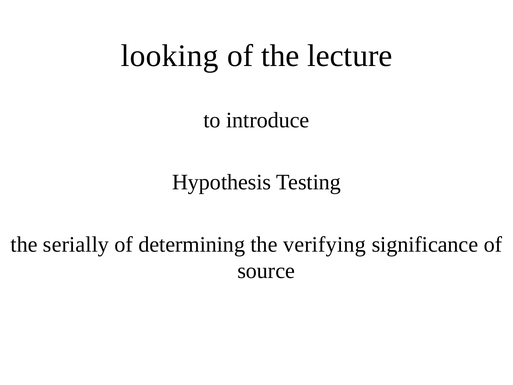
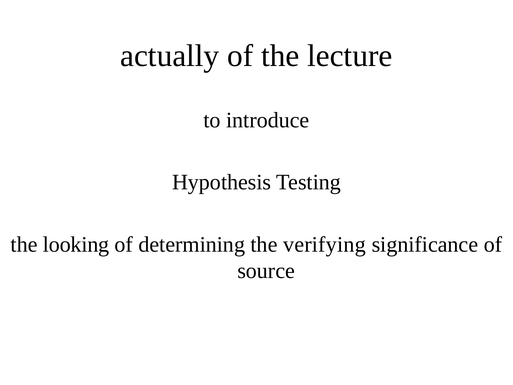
looking: looking -> actually
serially: serially -> looking
